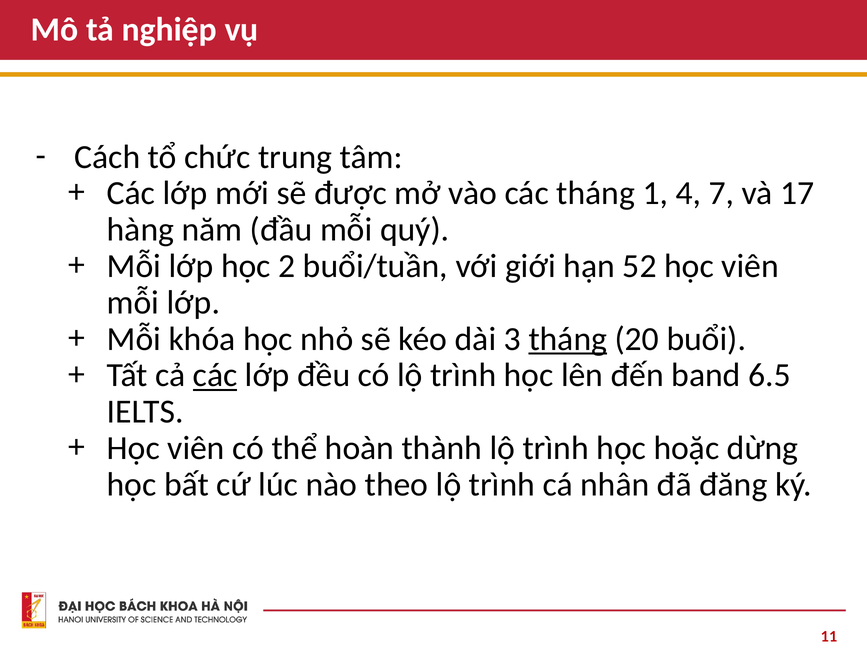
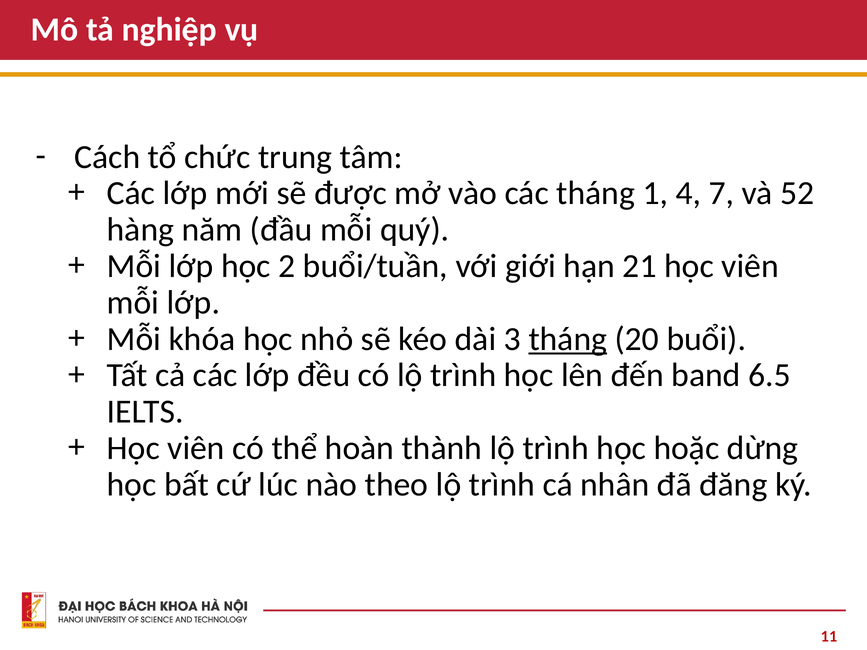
17: 17 -> 52
52: 52 -> 21
các at (215, 375) underline: present -> none
